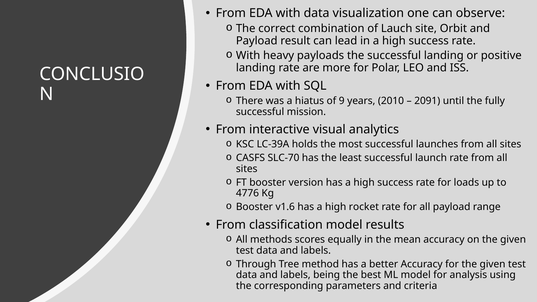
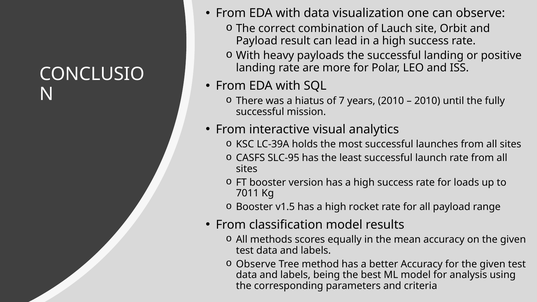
9: 9 -> 7
2091 at (427, 101): 2091 -> 2010
SLC-70: SLC-70 -> SLC-95
4776: 4776 -> 7011
v1.6: v1.6 -> v1.5
Through at (256, 264): Through -> Observe
